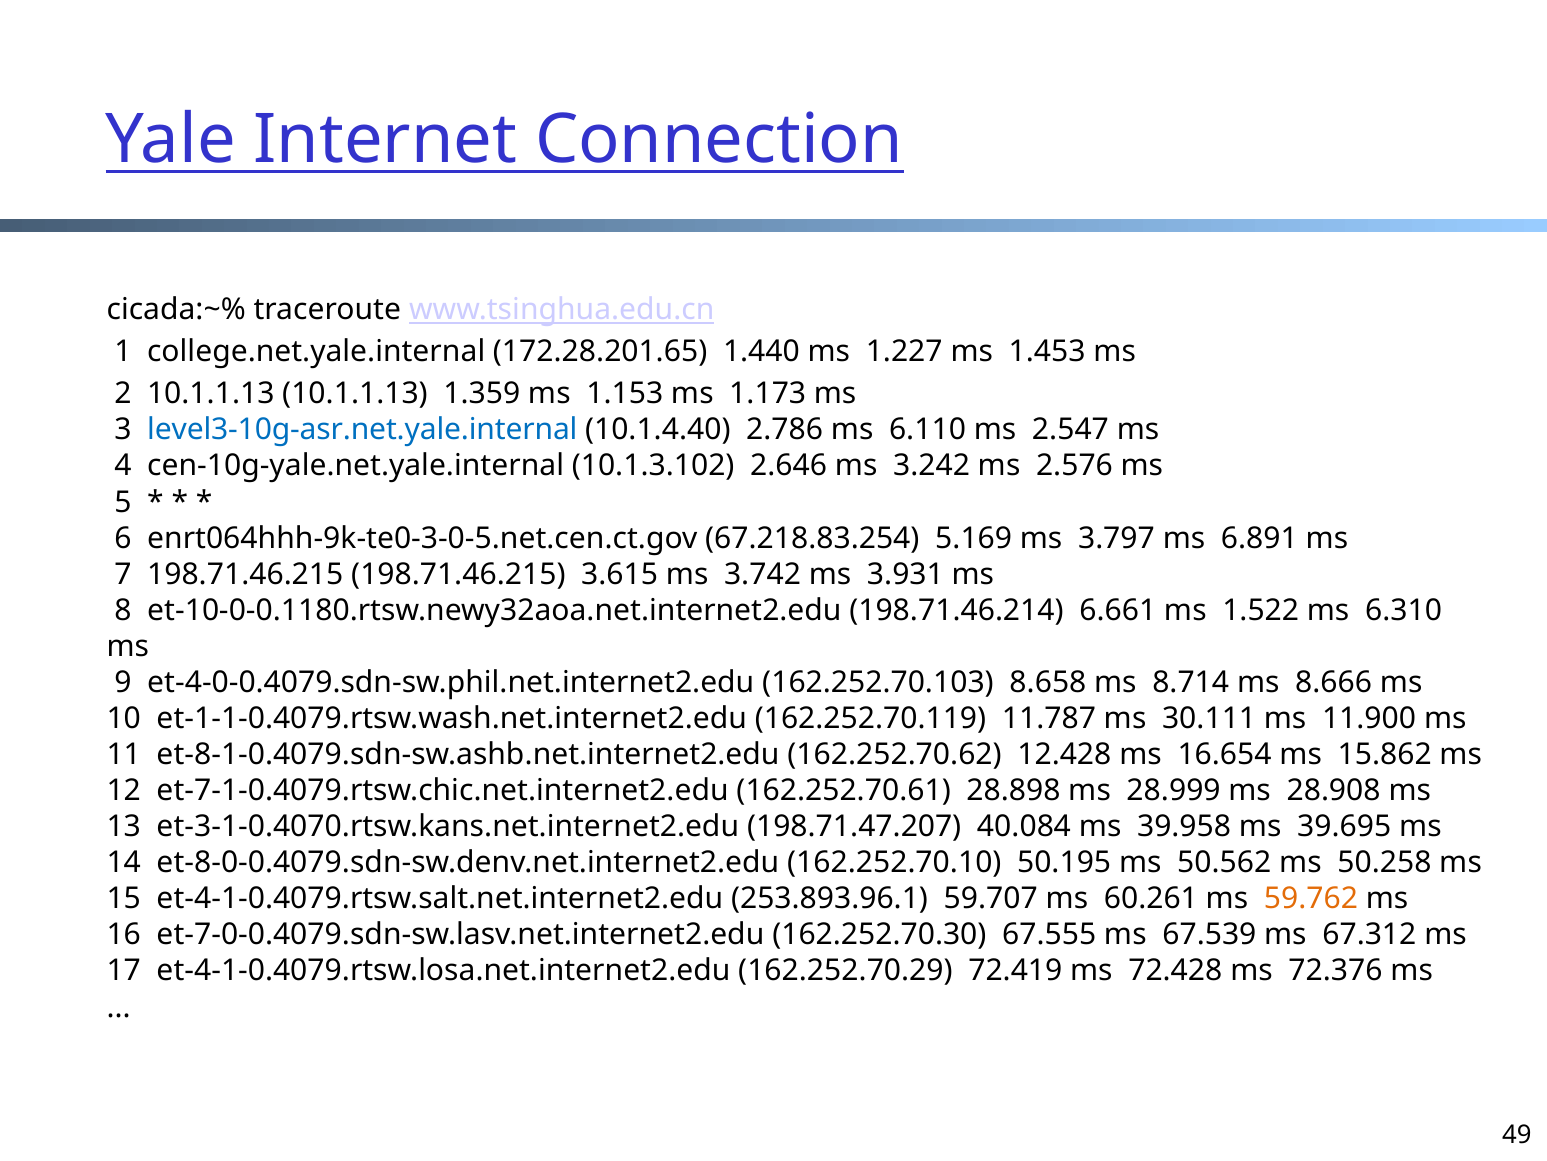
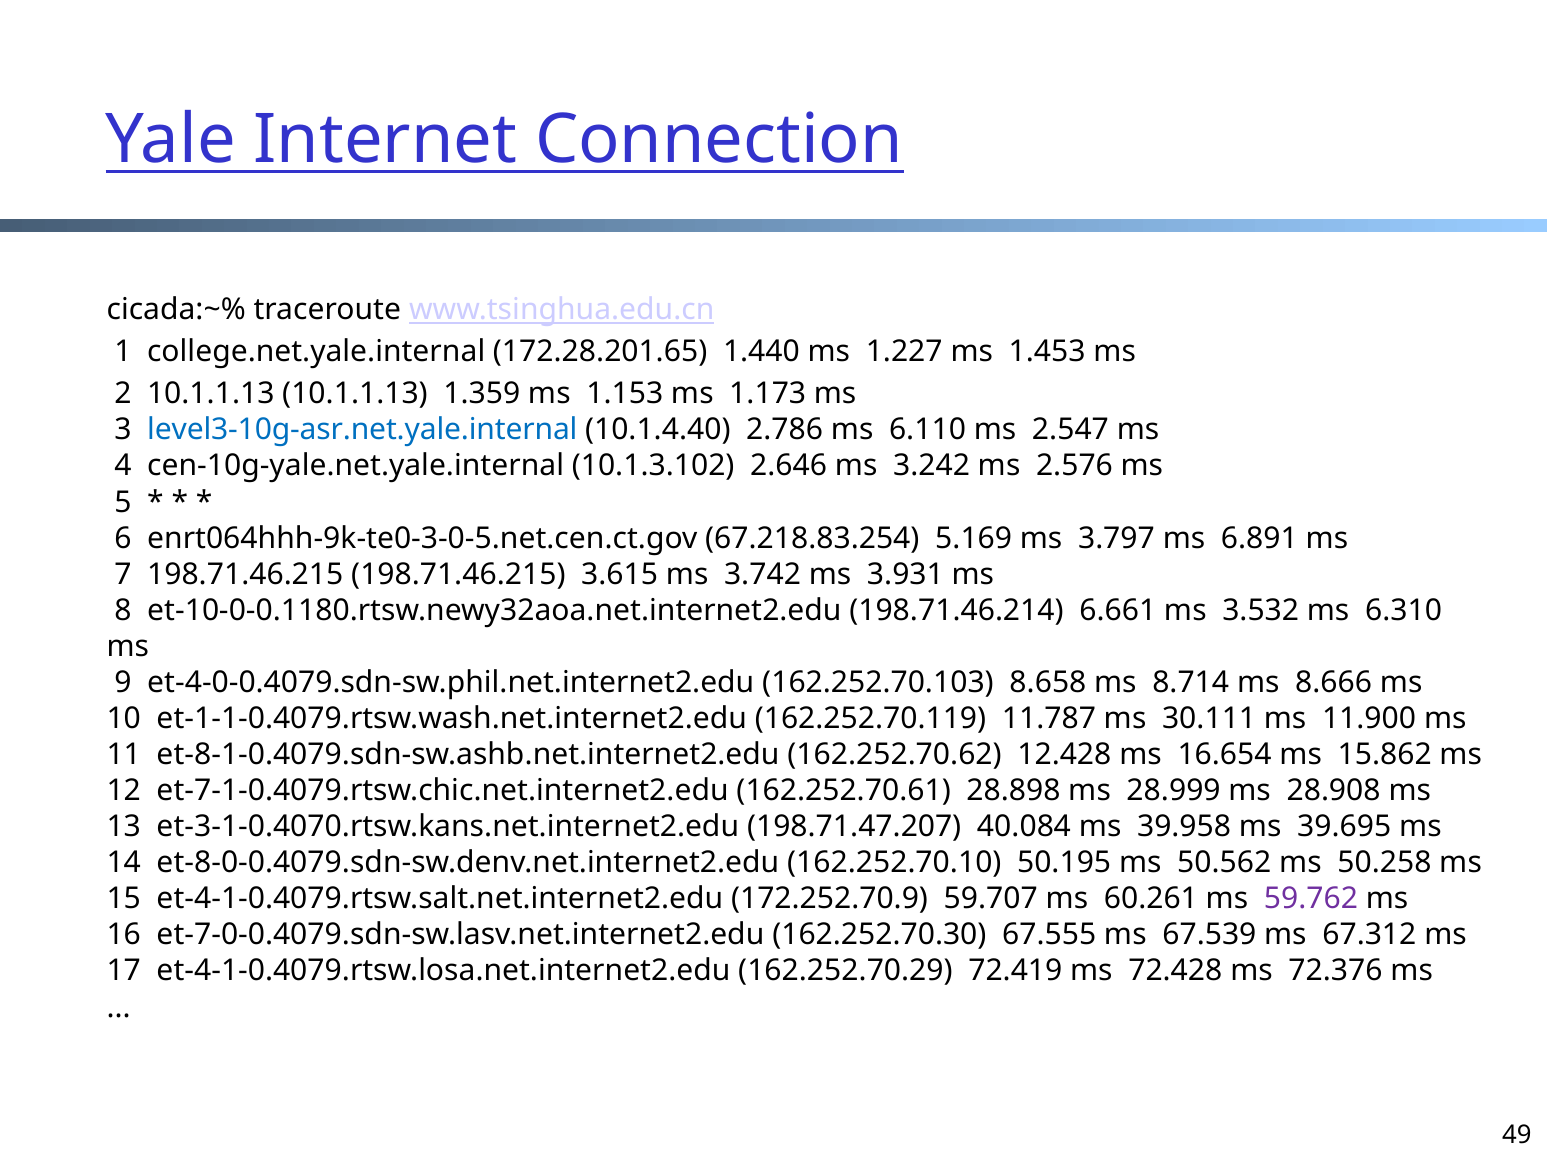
1.522: 1.522 -> 3.532
253.893.96.1: 253.893.96.1 -> 172.252.70.9
59.762 colour: orange -> purple
